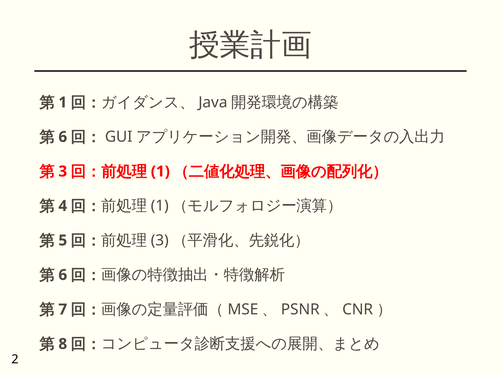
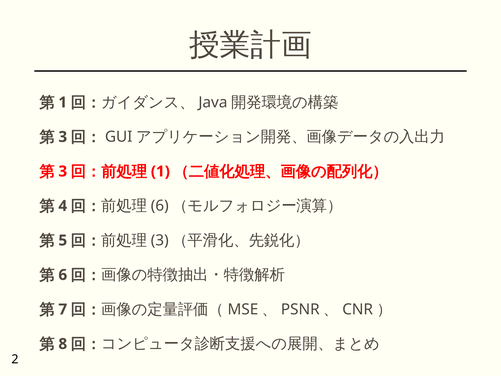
6 at (63, 137): 6 -> 3
1 at (160, 206): 1 -> 6
